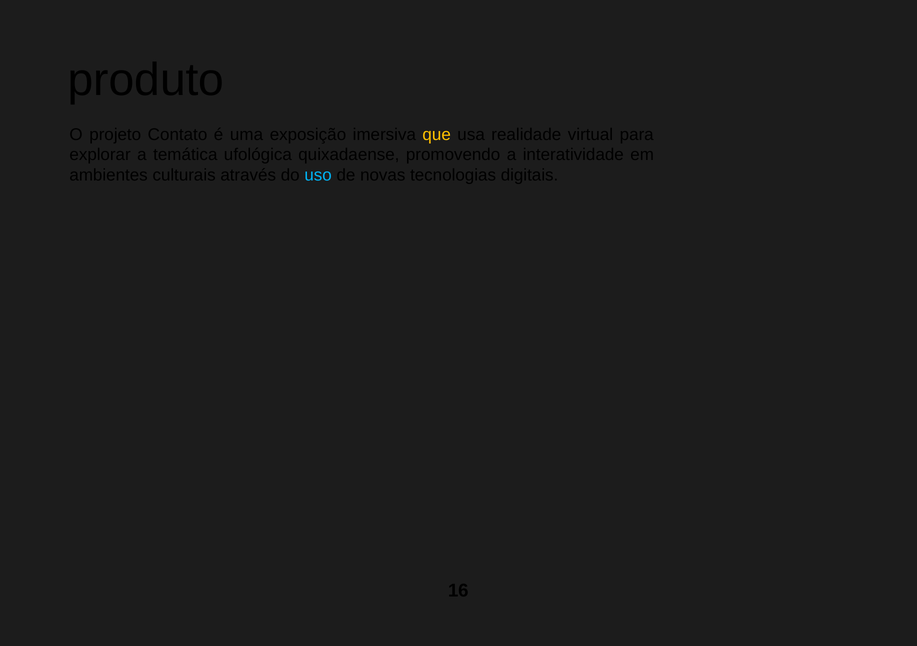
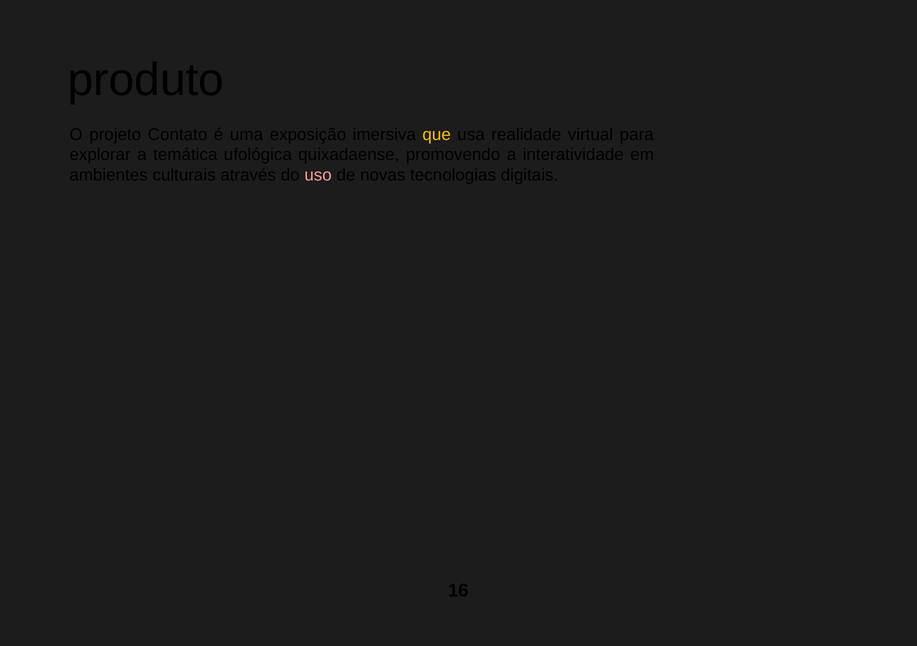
uso colour: light blue -> pink
